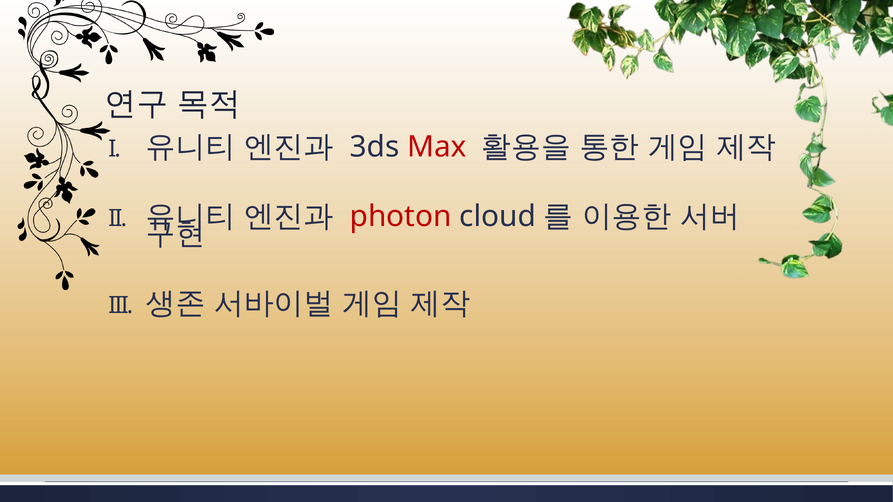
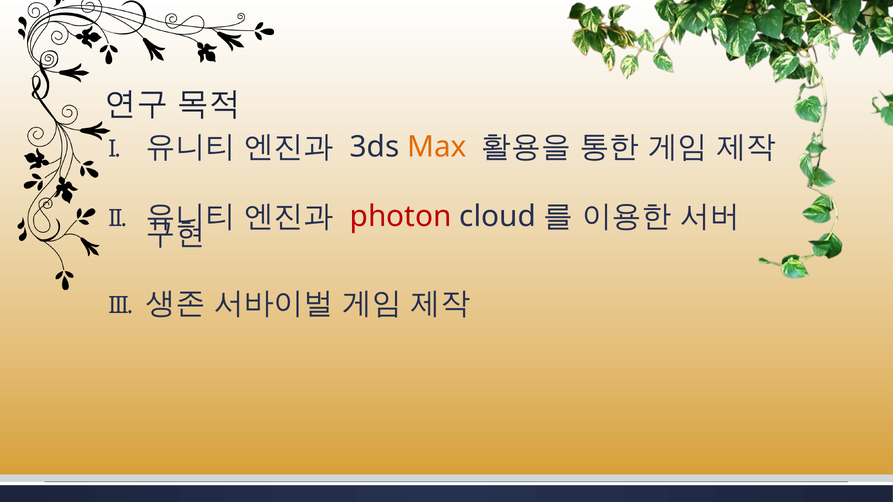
Max colour: red -> orange
